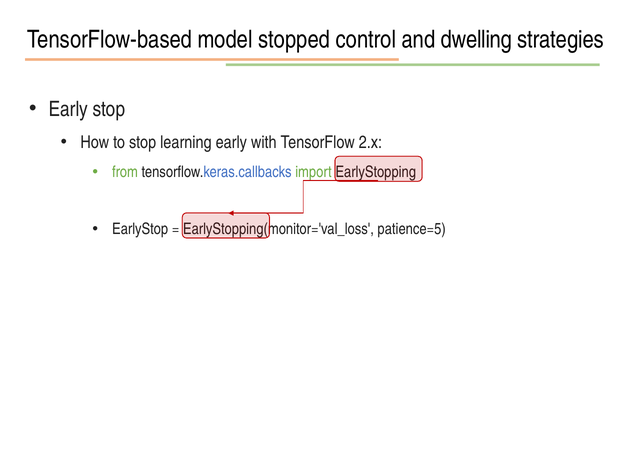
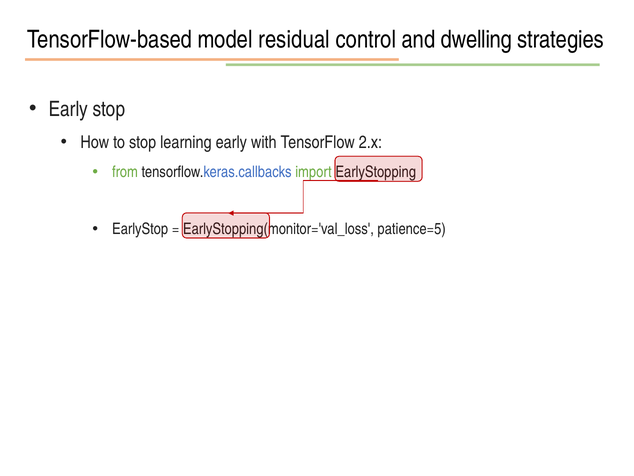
stopped: stopped -> residual
